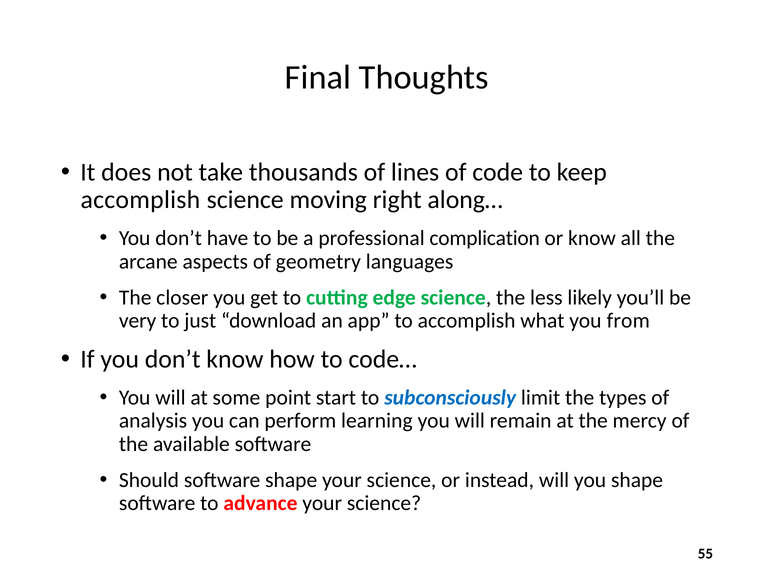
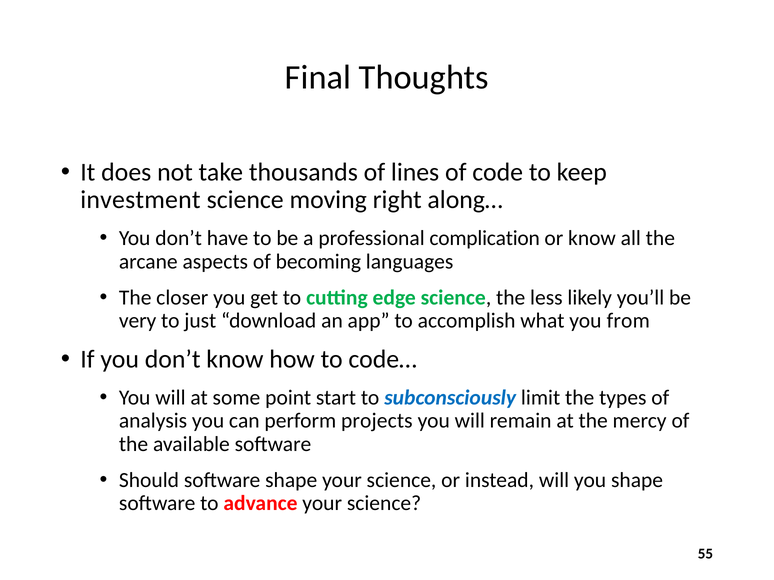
accomplish at (140, 200): accomplish -> investment
geometry: geometry -> becoming
learning: learning -> projects
